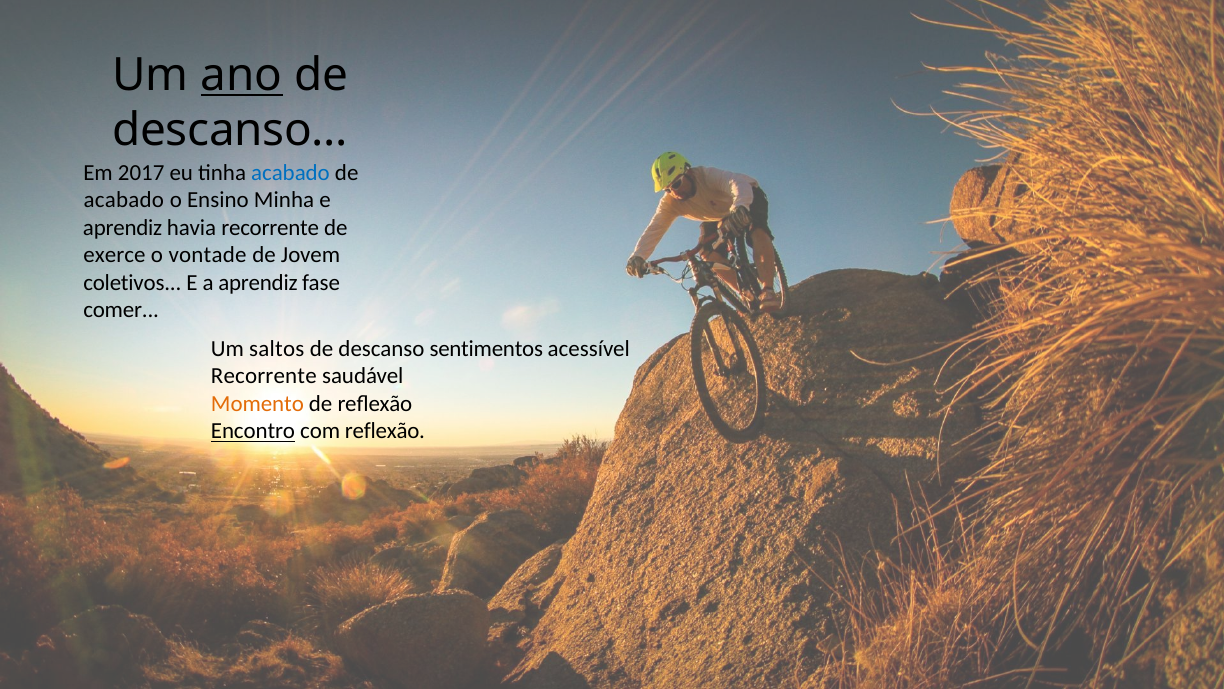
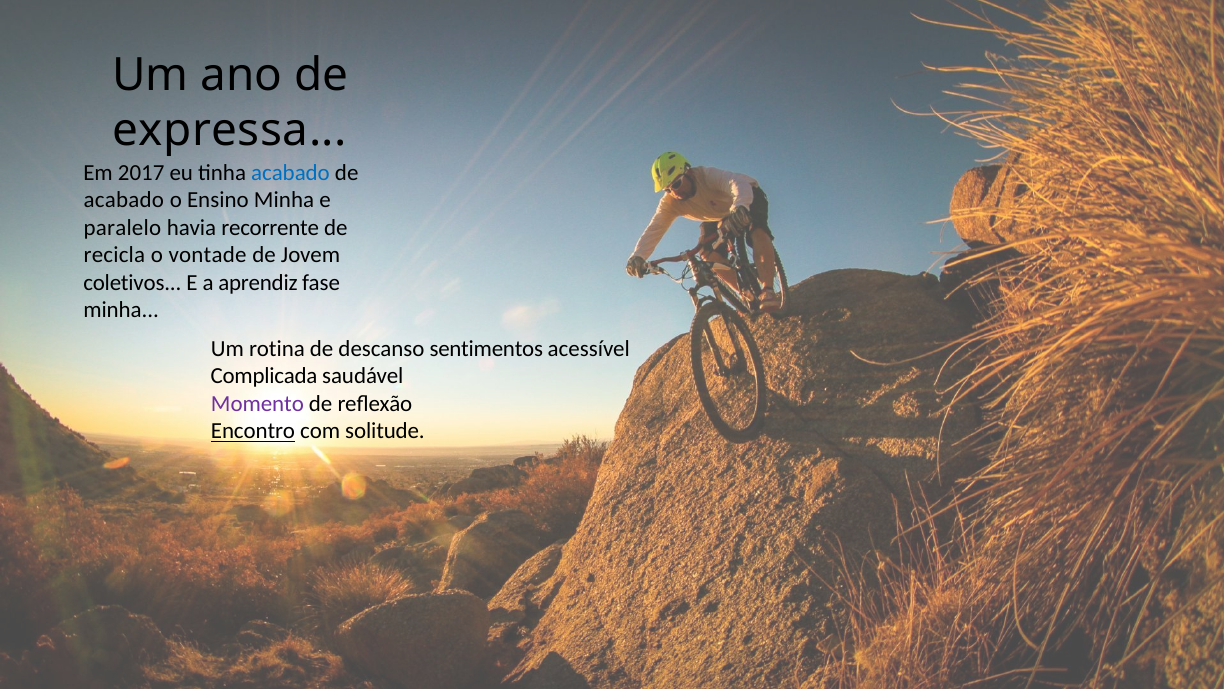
ano underline: present -> none
descanso at (230, 130): descanso -> expressa
aprendiz at (123, 227): aprendiz -> paralelo
exerce: exerce -> recicla
comer at (121, 310): comer -> minha
saltos: saltos -> rotina
Recorrente at (264, 376): Recorrente -> Complicada
Momento colour: orange -> purple
com reflexão: reflexão -> solitude
